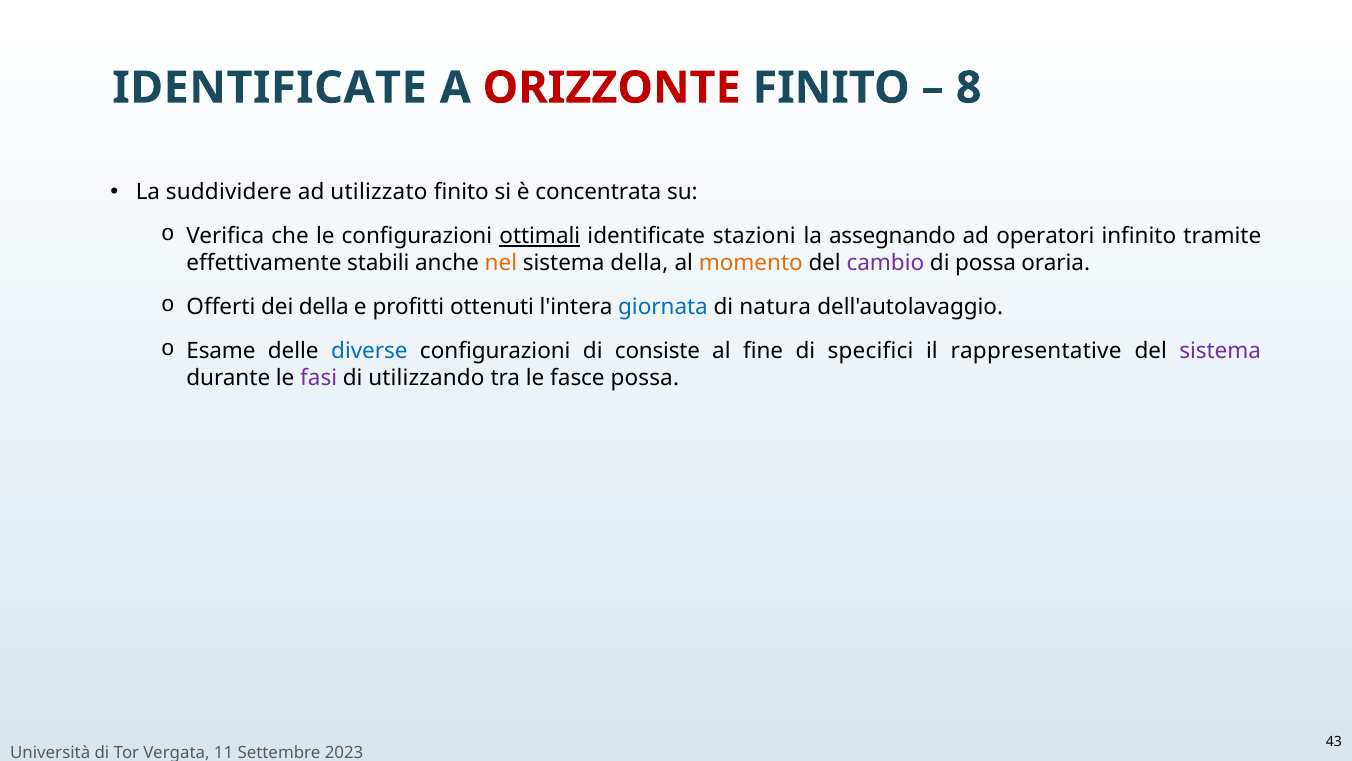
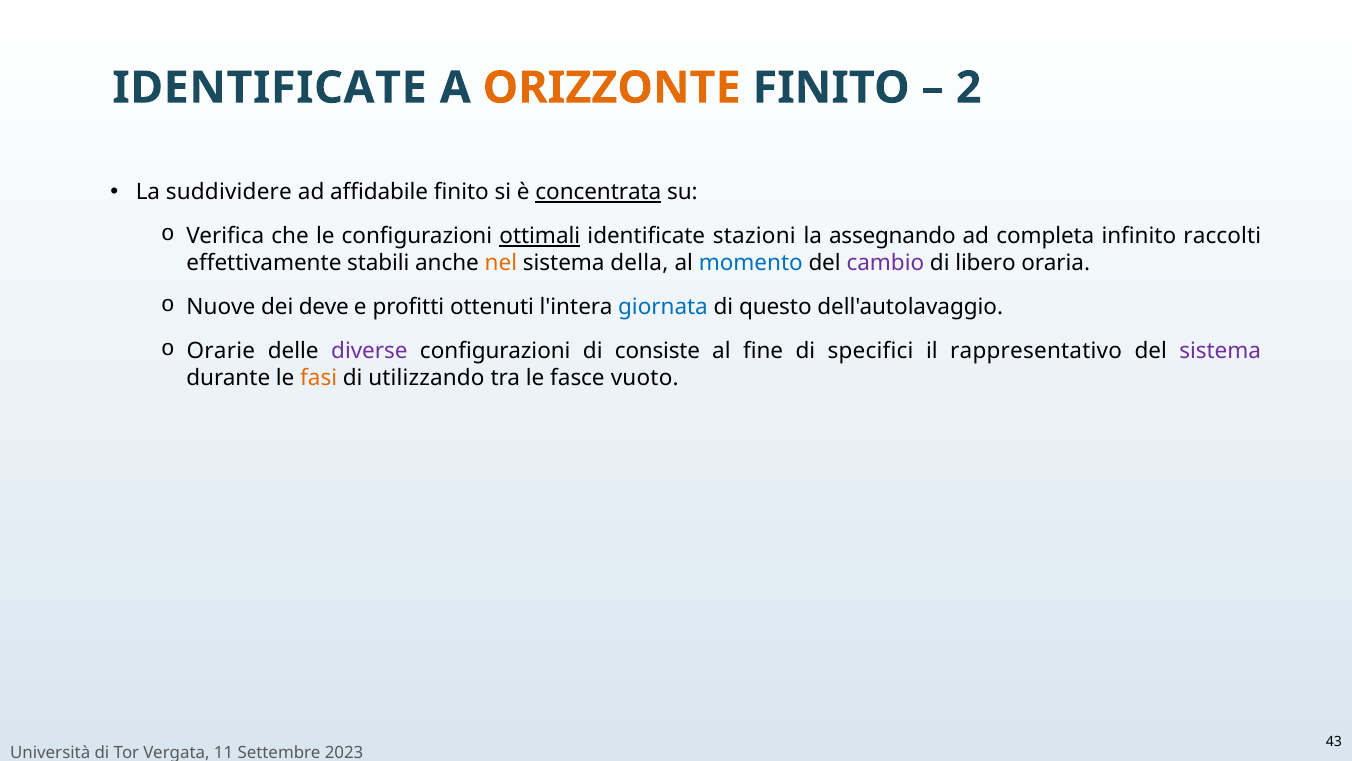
ORIZZONTE colour: red -> orange
8: 8 -> 2
utilizzato: utilizzato -> affidabile
concentrata underline: none -> present
operatori: operatori -> completa
tramite: tramite -> raccolti
momento colour: orange -> blue
di possa: possa -> libero
Offerti: Offerti -> Nuove
dei della: della -> deve
natura: natura -> questo
Esame: Esame -> Orarie
diverse colour: blue -> purple
rappresentative: rappresentative -> rappresentativo
fasi colour: purple -> orange
fasce possa: possa -> vuoto
